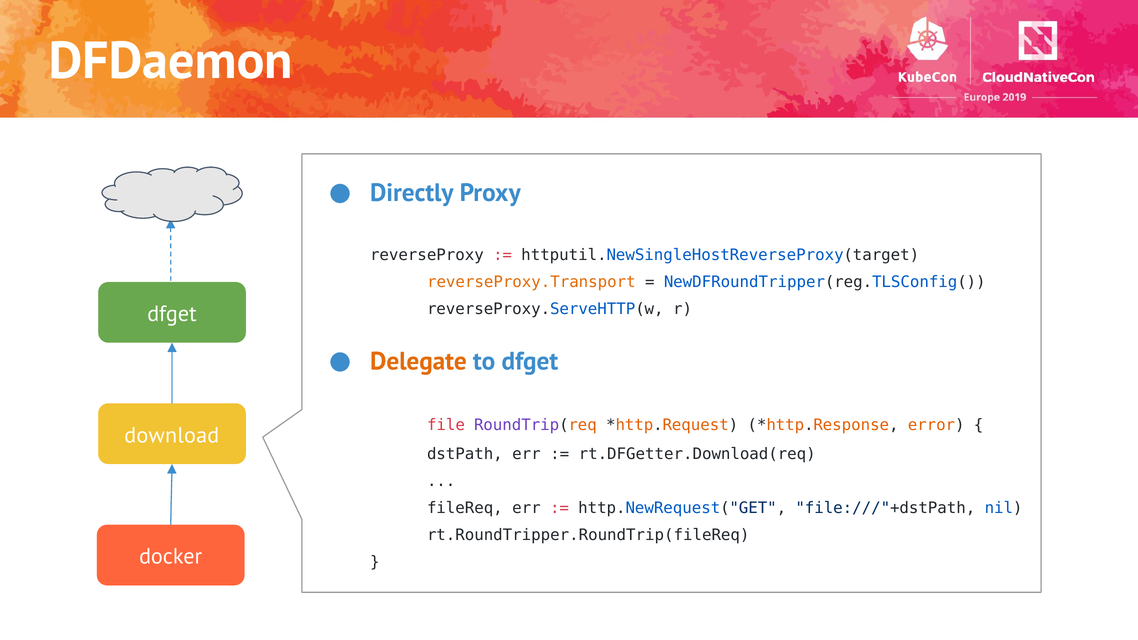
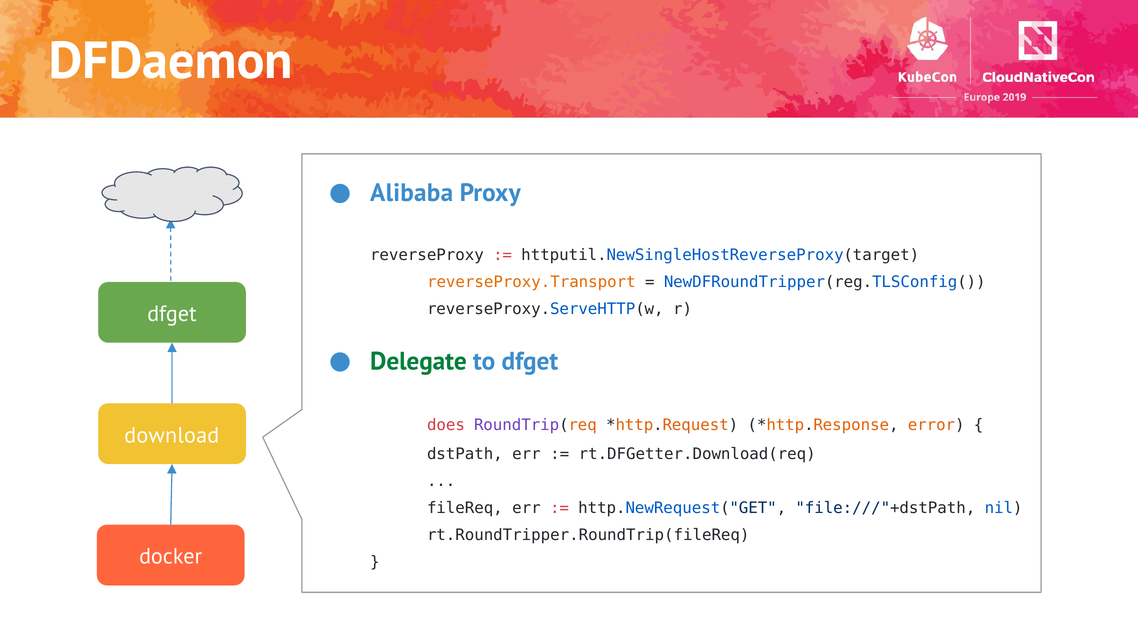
Directly: Directly -> Alibaba
Delegate colour: orange -> green
file: file -> does
